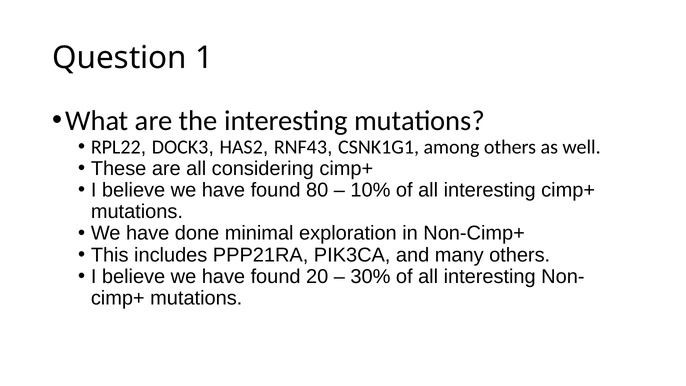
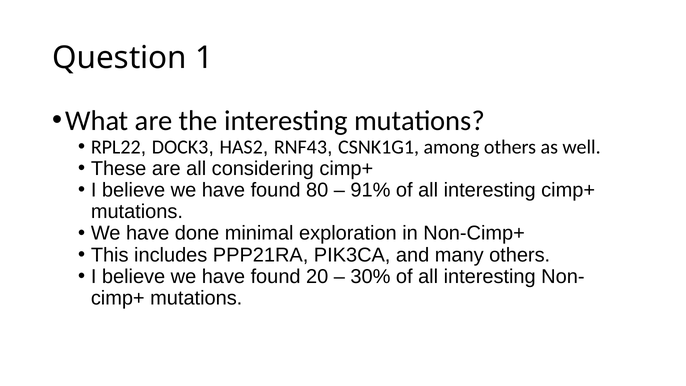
10%: 10% -> 91%
